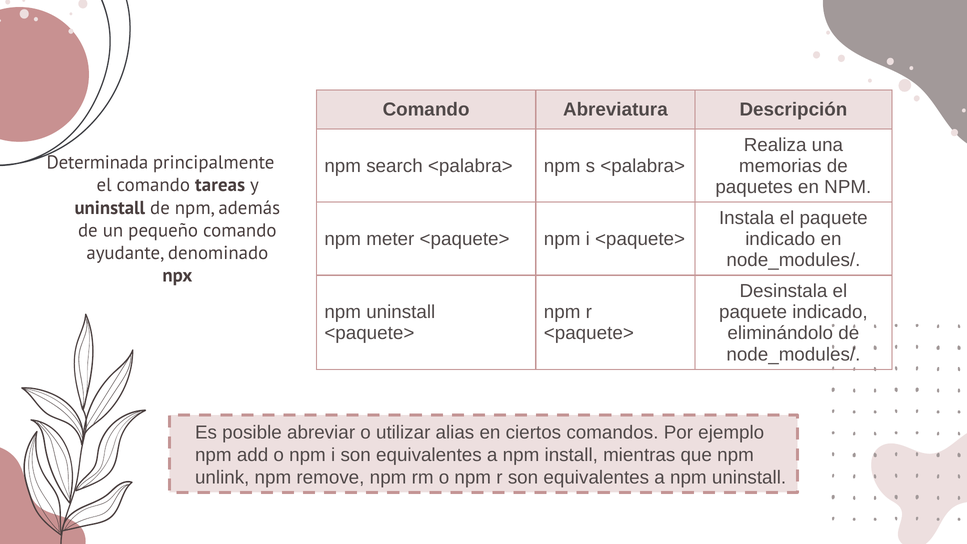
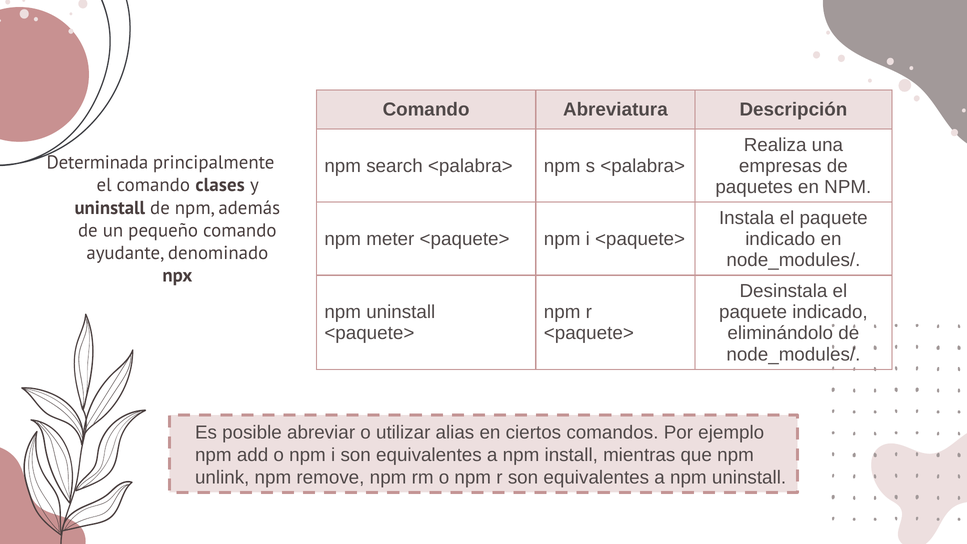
memorias: memorias -> empresas
tareas: tareas -> clases
